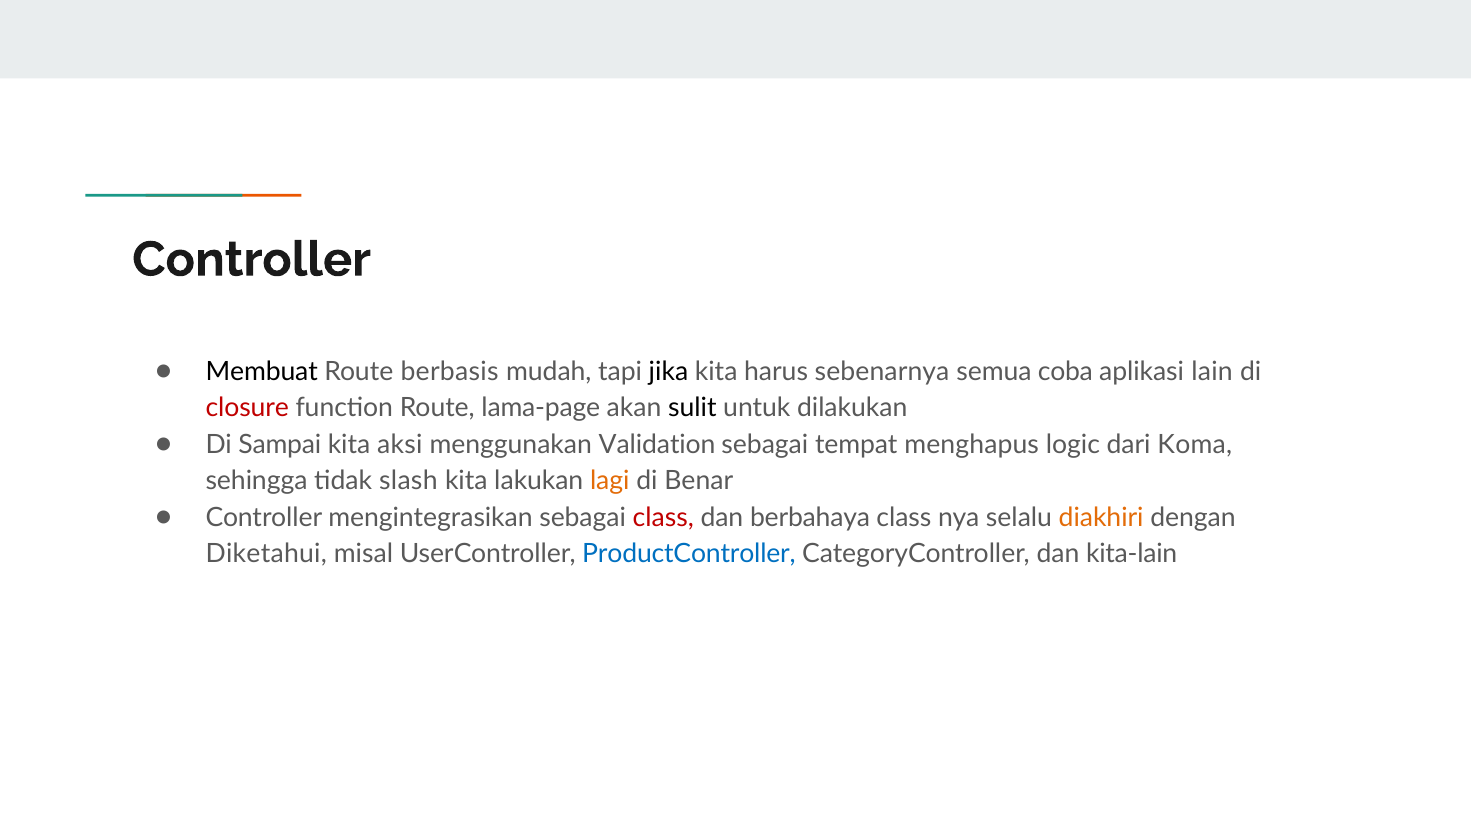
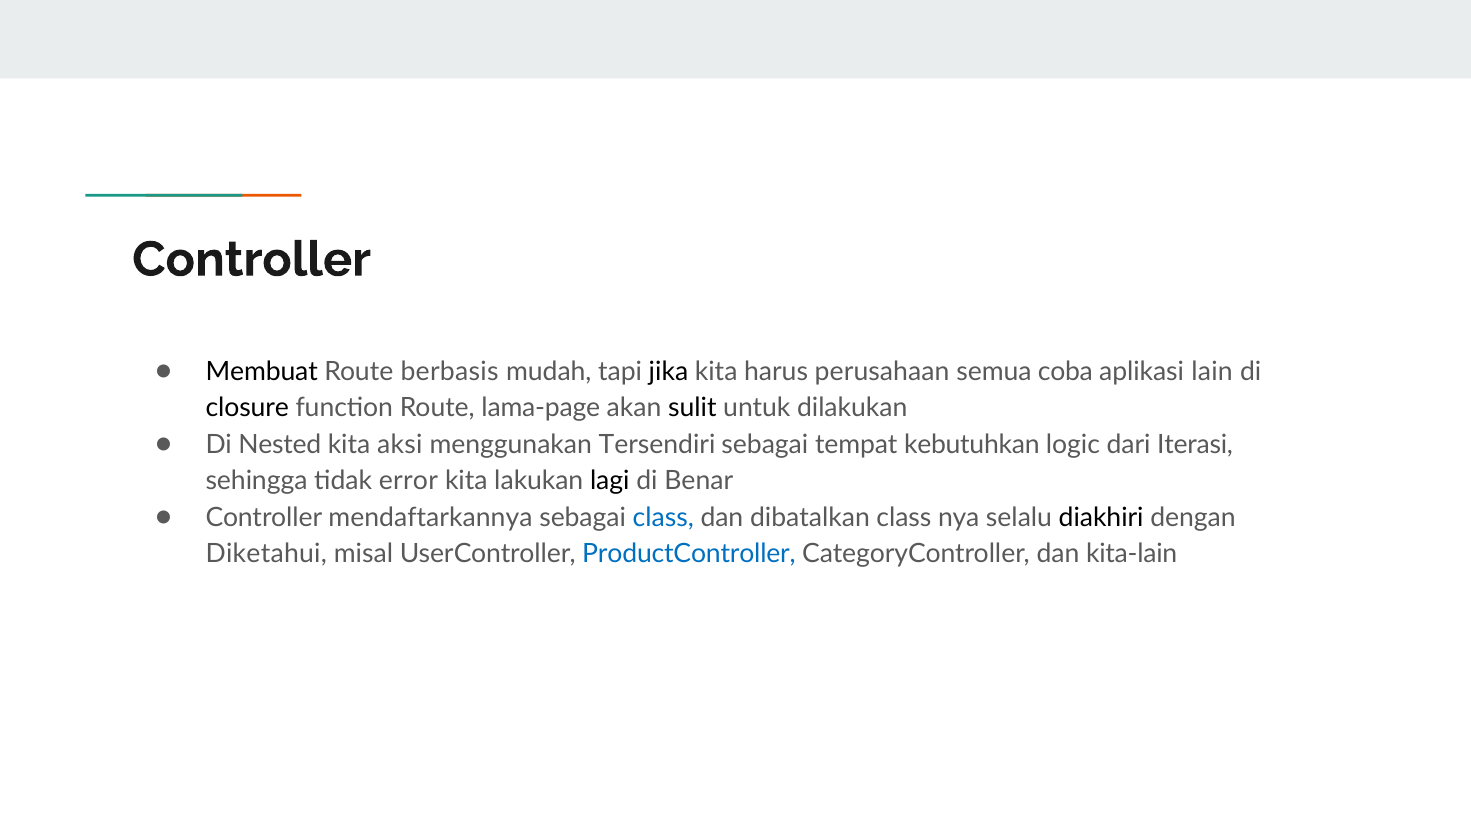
sebenarnya: sebenarnya -> perusahaan
closure colour: red -> black
Sampai: Sampai -> Nested
Validation: Validation -> Tersendiri
menghapus: menghapus -> kebutuhkan
Koma: Koma -> Iterasi
slash: slash -> error
lagi colour: orange -> black
mengintegrasikan: mengintegrasikan -> mendaftarkannya
class at (663, 518) colour: red -> blue
berbahaya: berbahaya -> dibatalkan
diakhiri colour: orange -> black
